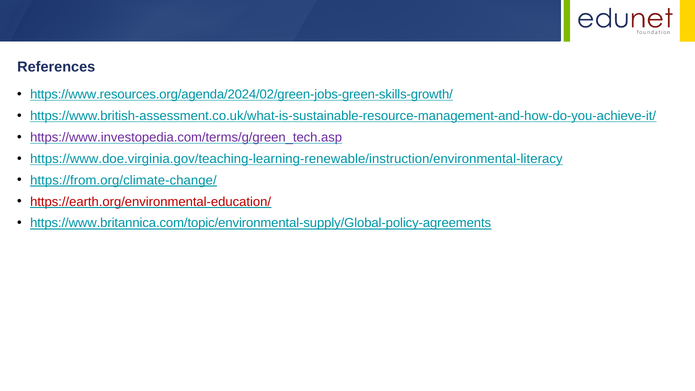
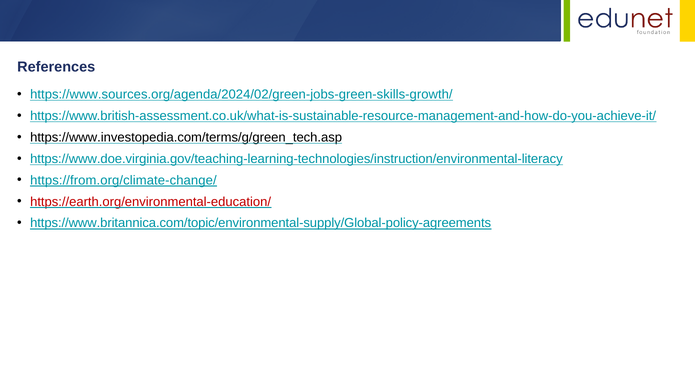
https://www.resources.org/agenda/2024/02/green-jobs-green-skills-growth/: https://www.resources.org/agenda/2024/02/green-jobs-green-skills-growth/ -> https://www.sources.org/agenda/2024/02/green-jobs-green-skills-growth/
https://www.investopedia.com/terms/g/green_tech.asp colour: purple -> black
https://www.doe.virginia.gov/teaching-learning-renewable/instruction/environmental-literacy: https://www.doe.virginia.gov/teaching-learning-renewable/instruction/environmental-literacy -> https://www.doe.virginia.gov/teaching-learning-technologies/instruction/environmental-literacy
